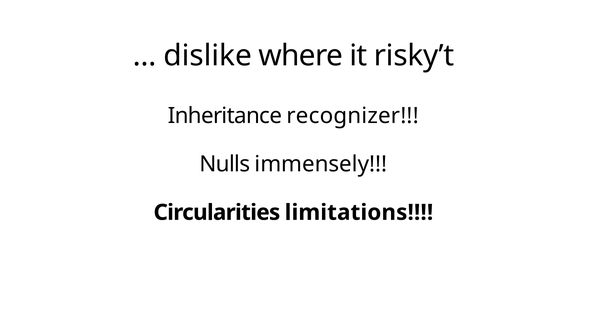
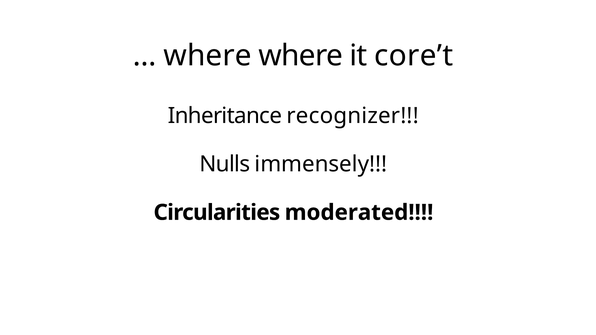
dislike at (208, 56): dislike -> where
risky’t: risky’t -> core’t
limitations: limitations -> moderated
